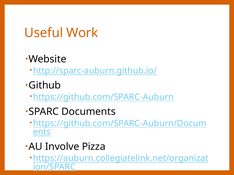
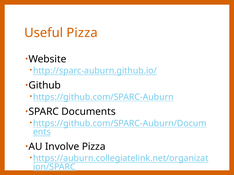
Useful Work: Work -> Pizza
